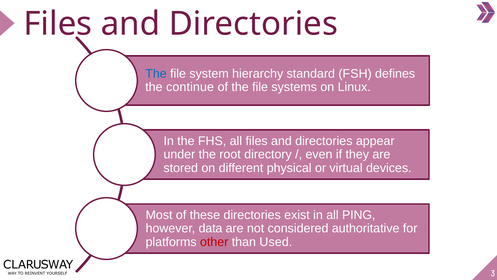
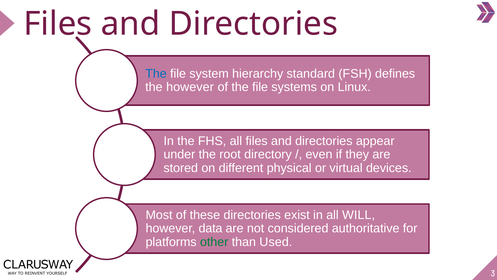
the continue: continue -> however
PING: PING -> WILL
other colour: red -> green
